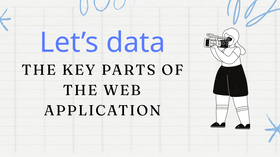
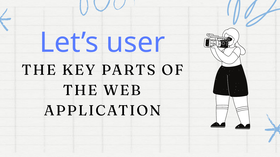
data: data -> user
